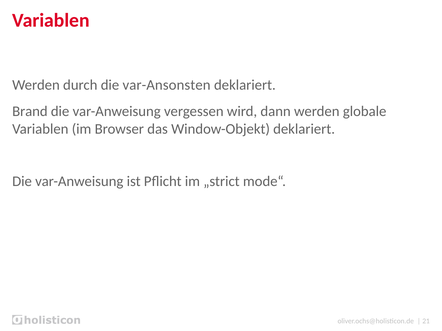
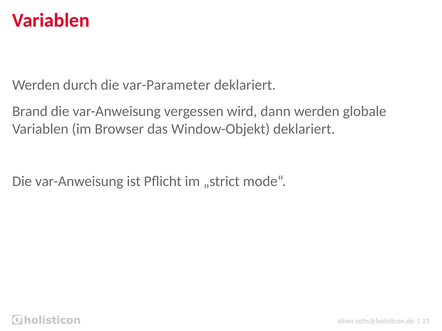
var-Ansonsten: var-Ansonsten -> var-Parameter
